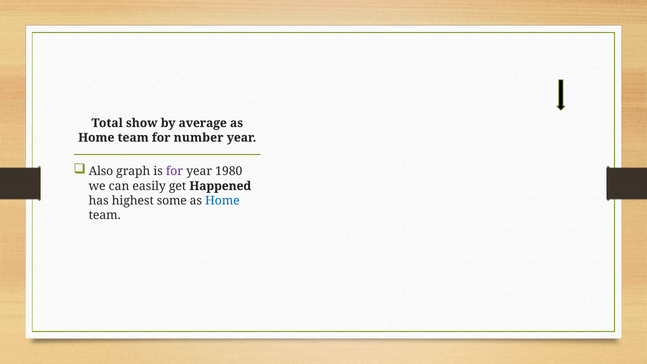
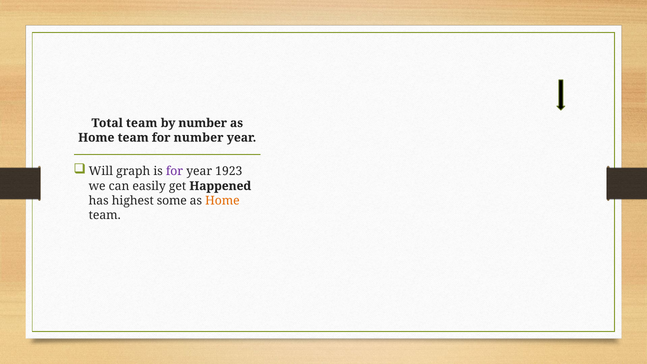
Total show: show -> team
by average: average -> number
Also: Also -> Will
1980: 1980 -> 1923
Home at (222, 201) colour: blue -> orange
